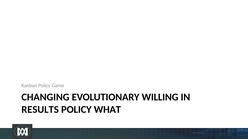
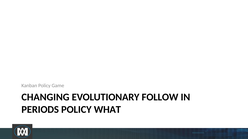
WILLING: WILLING -> FOLLOW
RESULTS: RESULTS -> PERIODS
